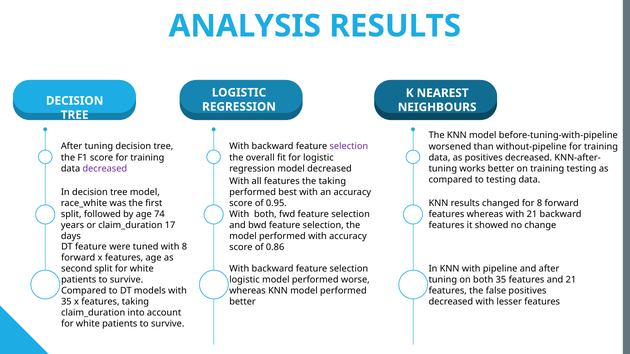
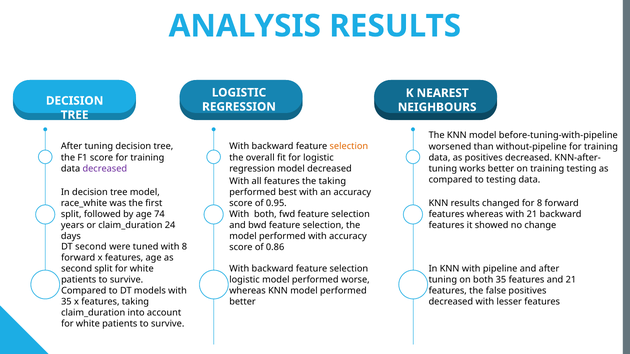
selection at (349, 147) colour: purple -> orange
17: 17 -> 24
DT feature: feature -> second
